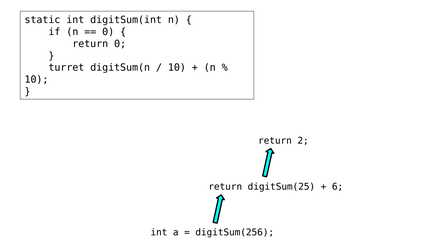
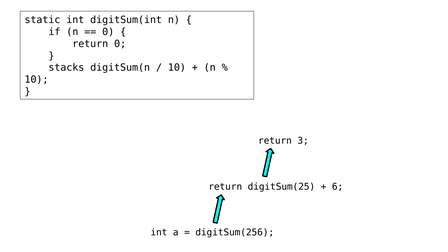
turret: turret -> stacks
2: 2 -> 3
